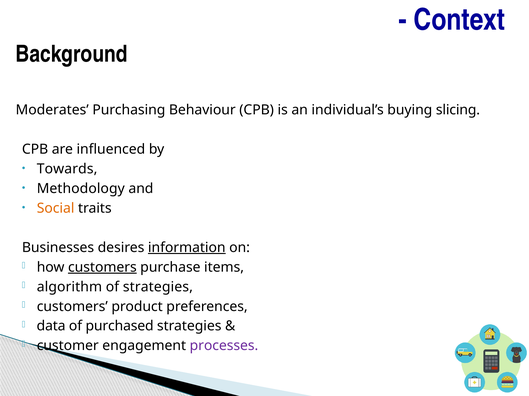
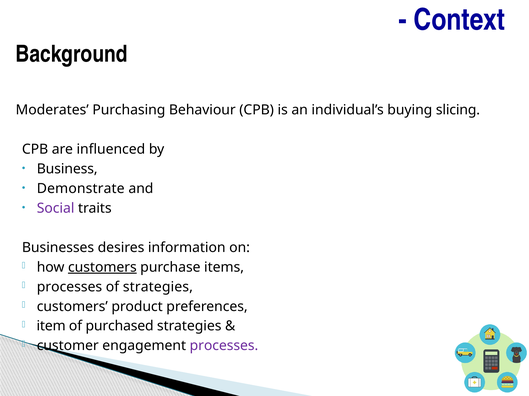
Towards: Towards -> Business
Methodology: Methodology -> Demonstrate
Social colour: orange -> purple
information underline: present -> none
algorithm at (69, 287): algorithm -> processes
data: data -> item
